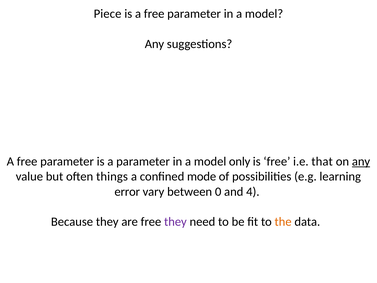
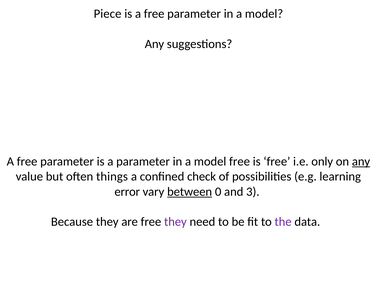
model only: only -> free
that: that -> only
mode: mode -> check
between underline: none -> present
4: 4 -> 3
the colour: orange -> purple
